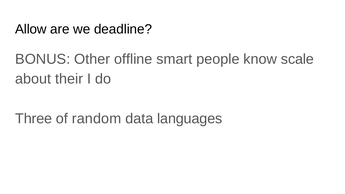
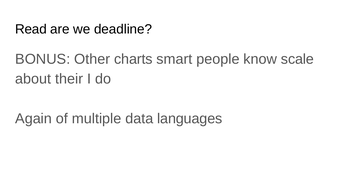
Allow: Allow -> Read
offline: offline -> charts
Three: Three -> Again
random: random -> multiple
